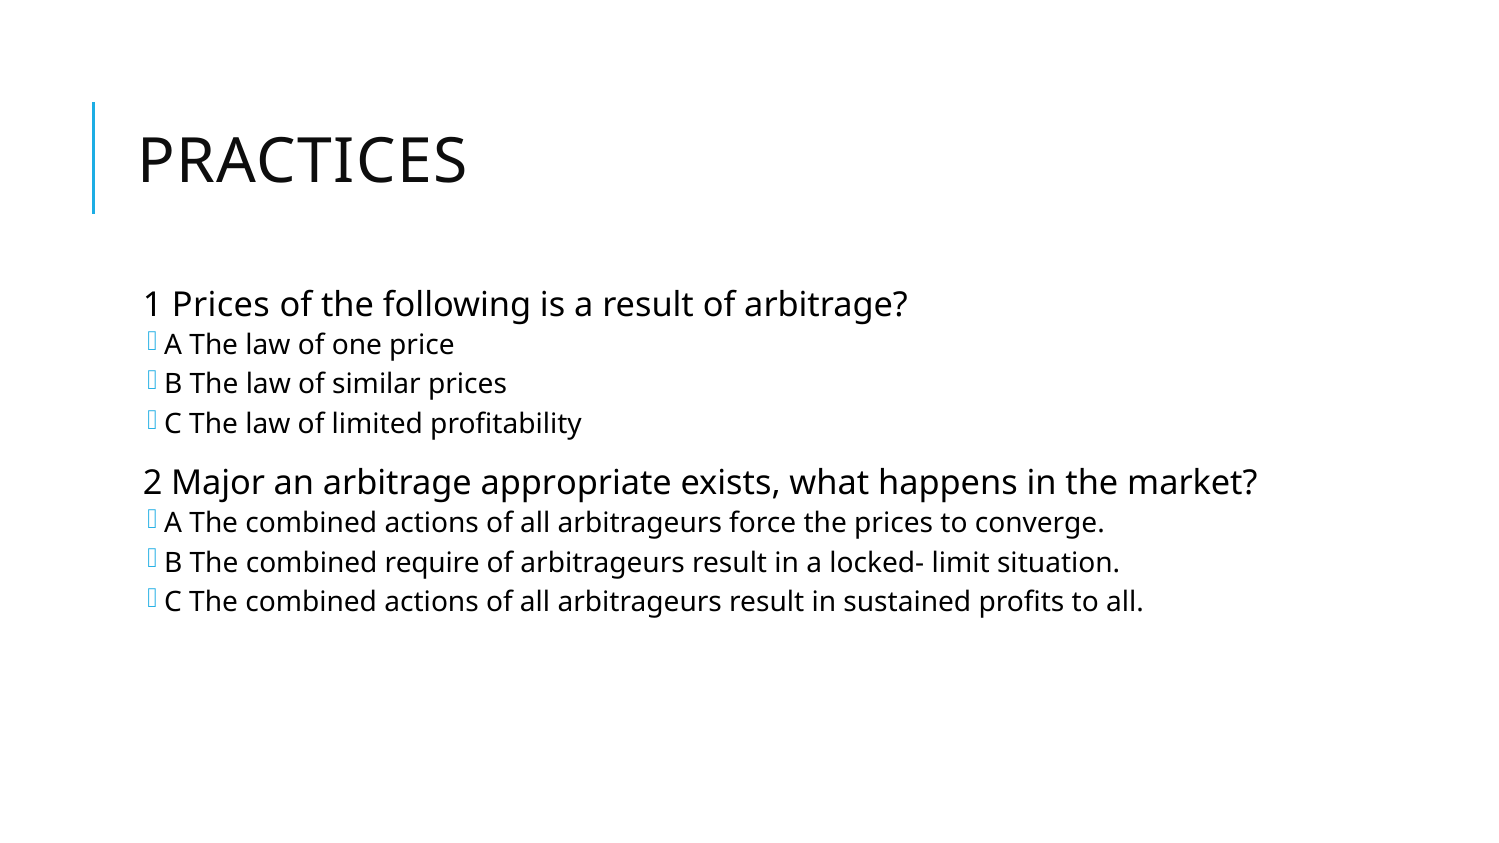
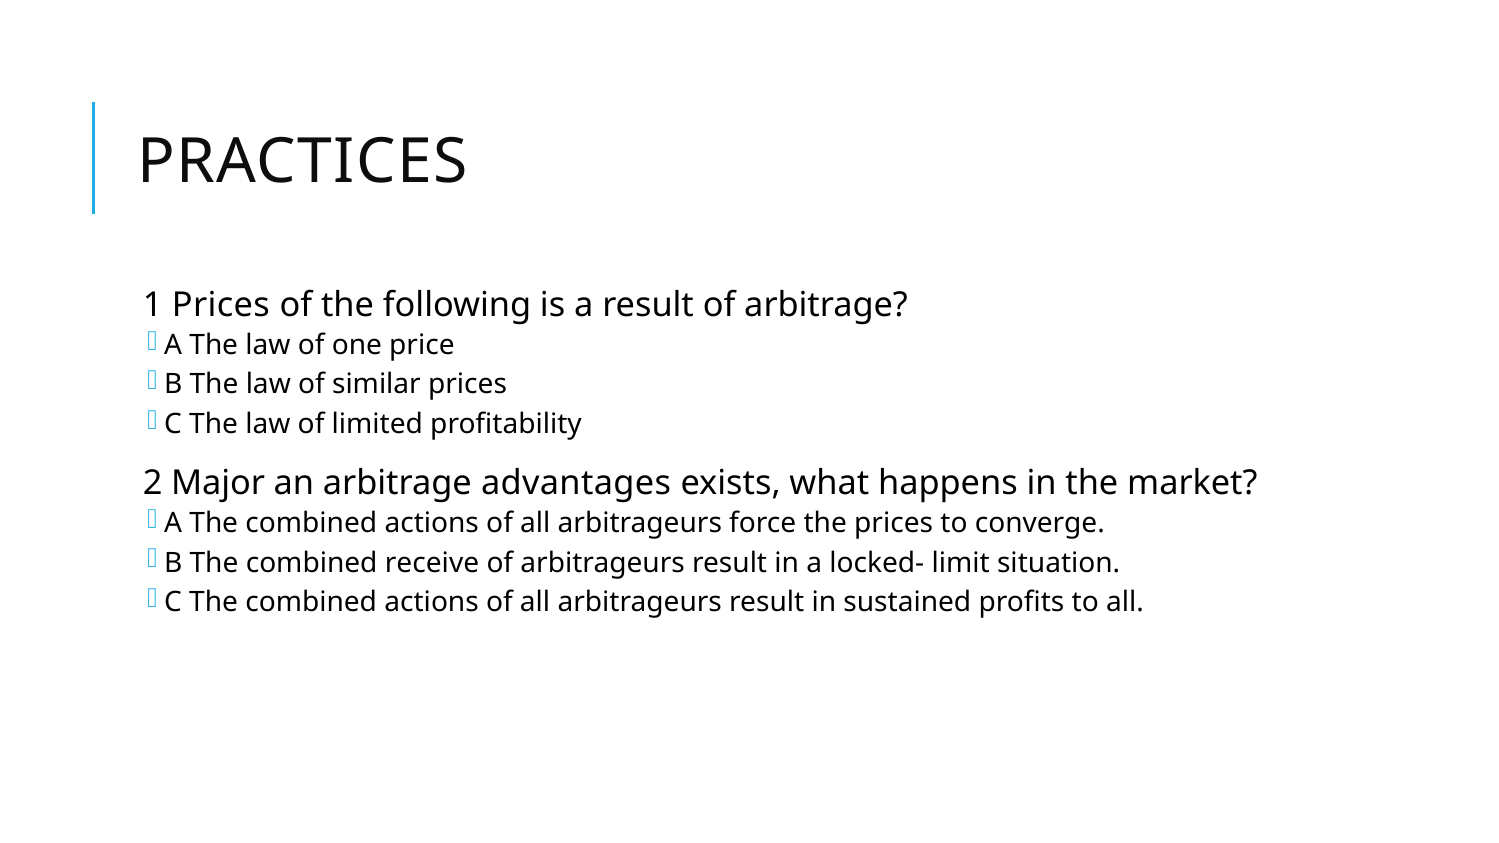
appropriate: appropriate -> advantages
require: require -> receive
